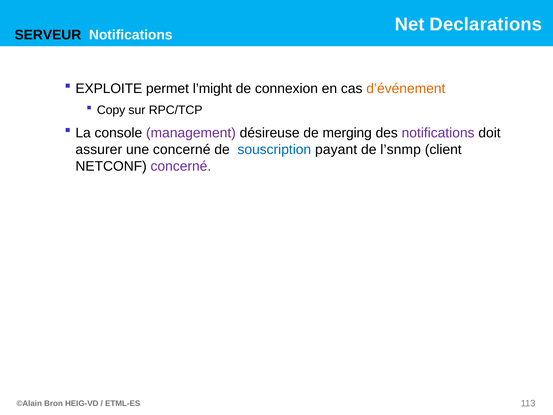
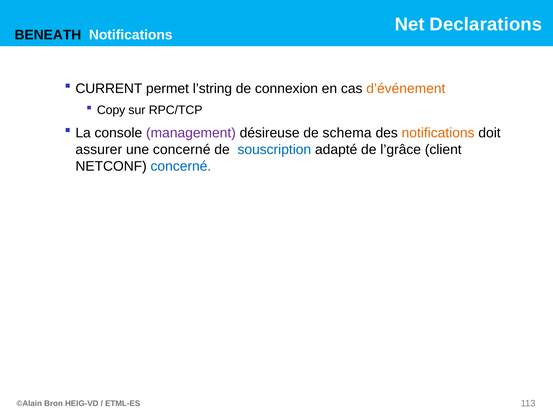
SERVEUR: SERVEUR -> BENEATH
EXPLOITE: EXPLOITE -> CURRENT
l’might: l’might -> l’string
merging: merging -> schema
notifications at (438, 133) colour: purple -> orange
payant: payant -> adapté
l’snmp: l’snmp -> l’grâce
concerné at (181, 166) colour: purple -> blue
